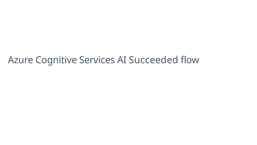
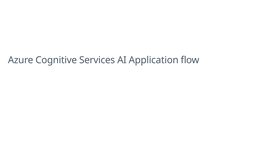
Succeeded: Succeeded -> Application
